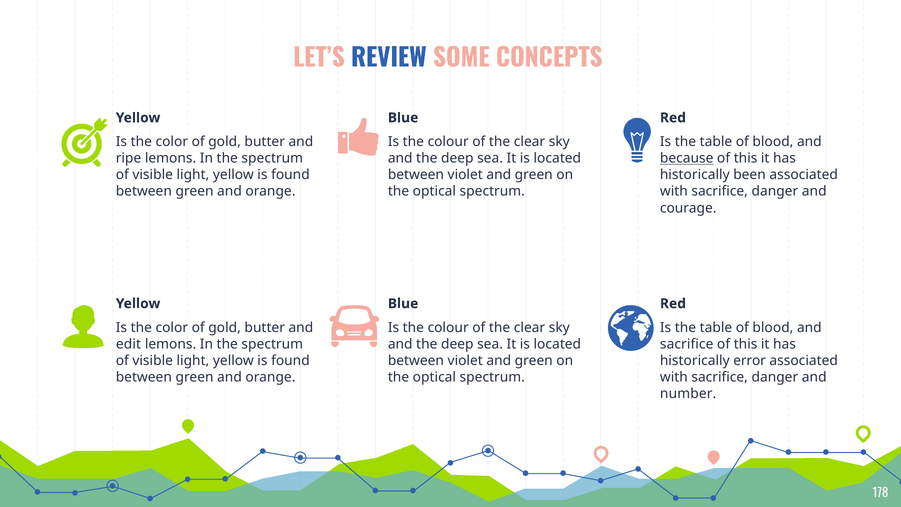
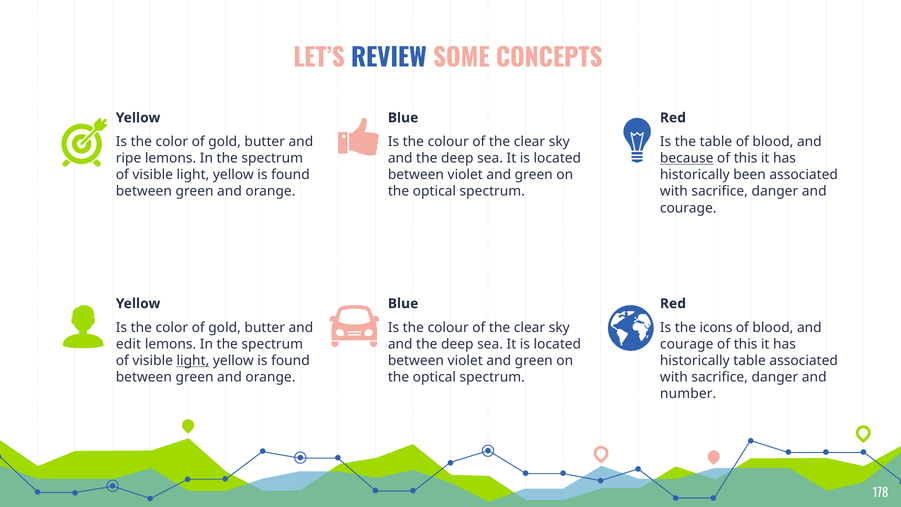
table at (716, 328): table -> icons
sacrifice at (687, 344): sacrifice -> courage
light at (193, 361) underline: none -> present
historically error: error -> table
